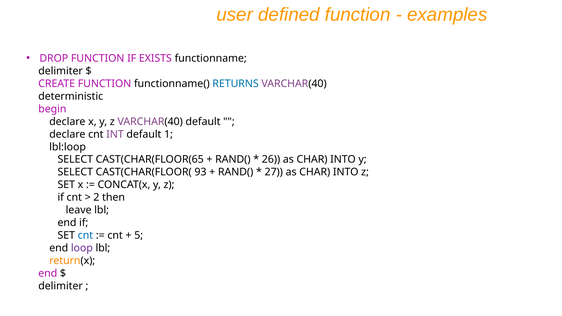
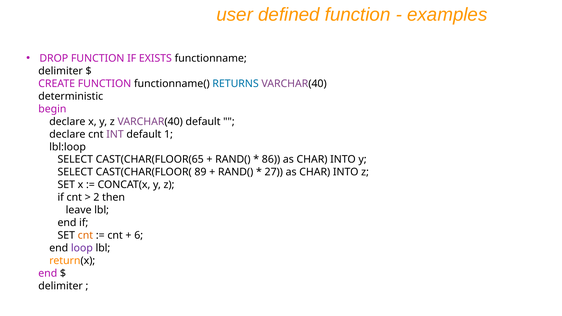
26: 26 -> 86
93: 93 -> 89
cnt at (85, 235) colour: blue -> orange
5: 5 -> 6
